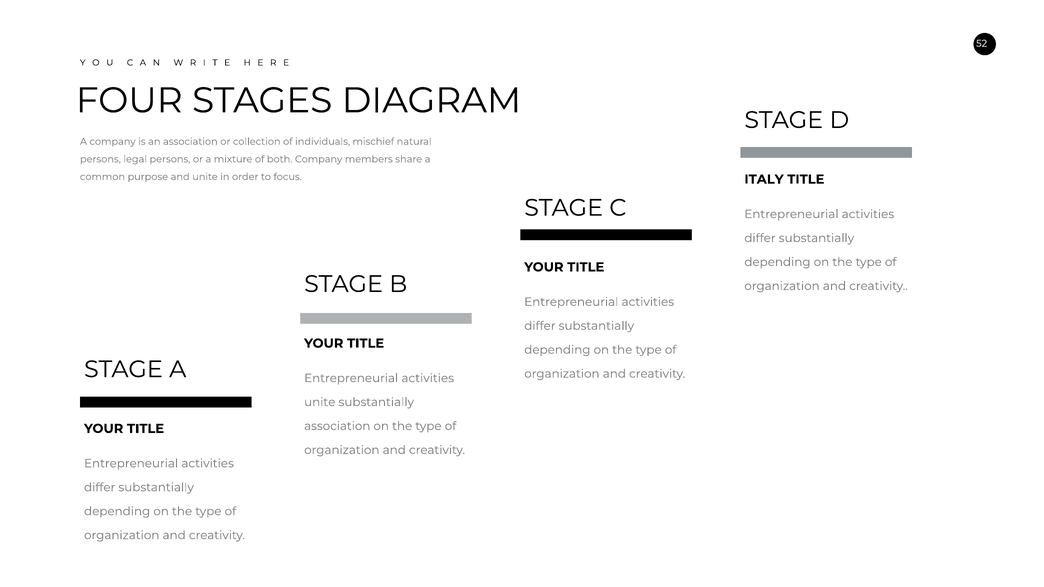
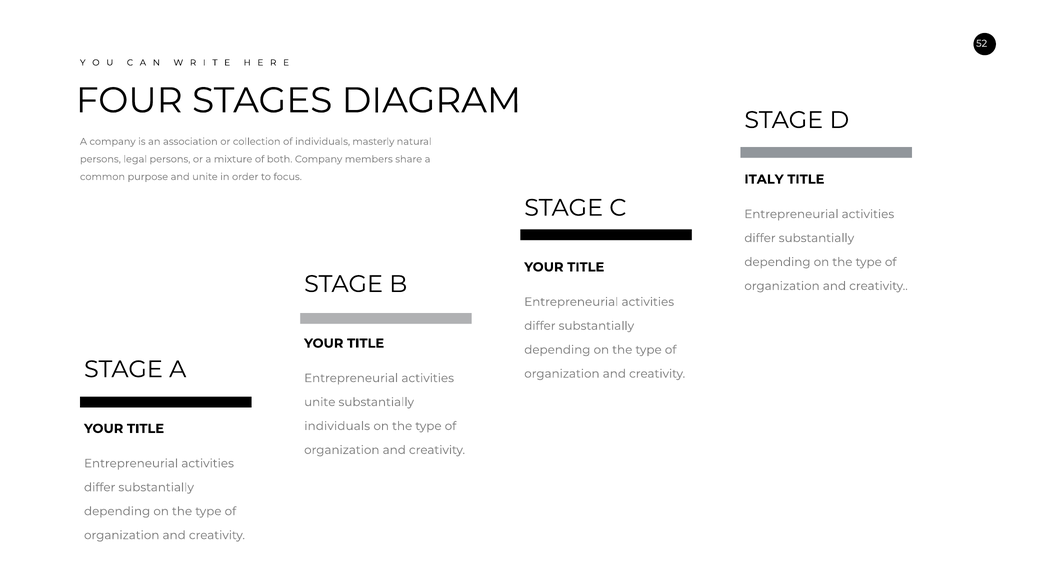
mischief: mischief -> masterly
association at (337, 426): association -> individuals
